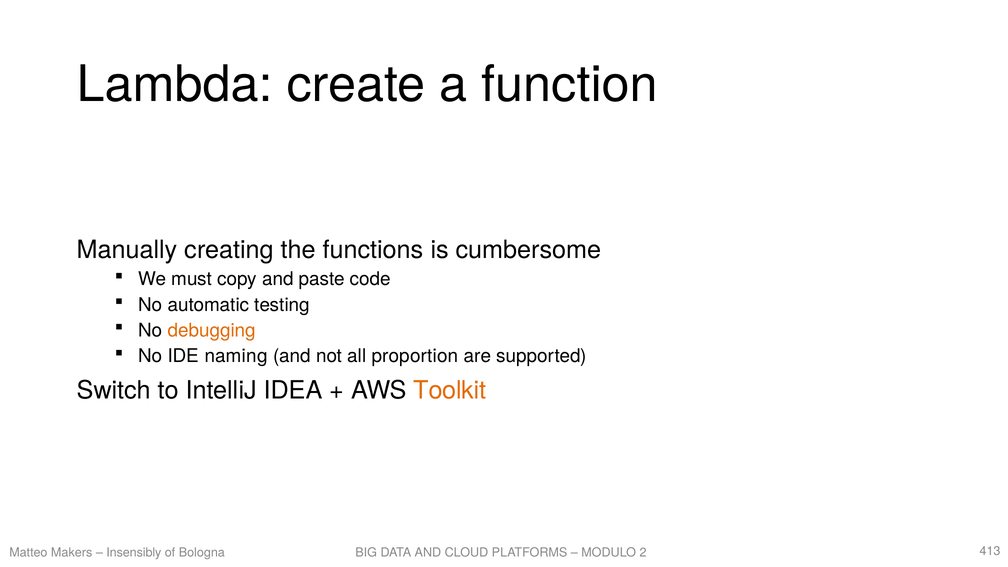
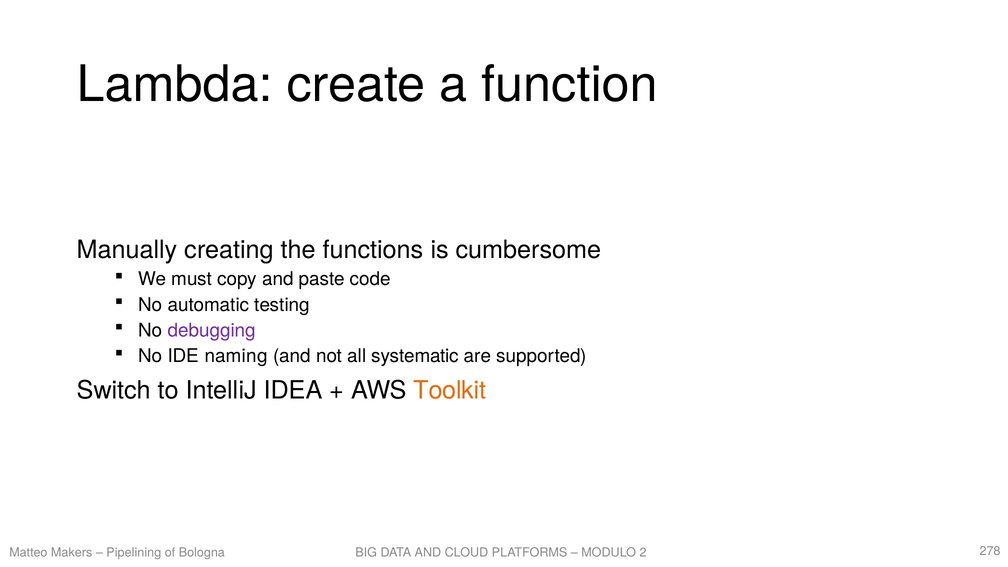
debugging colour: orange -> purple
proportion: proportion -> systematic
Insensibly: Insensibly -> Pipelining
413: 413 -> 278
